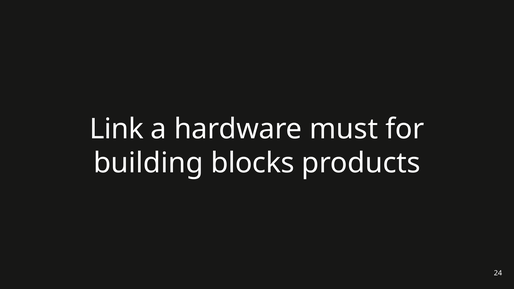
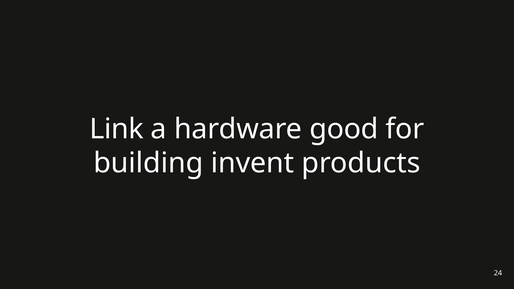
must: must -> good
blocks: blocks -> invent
